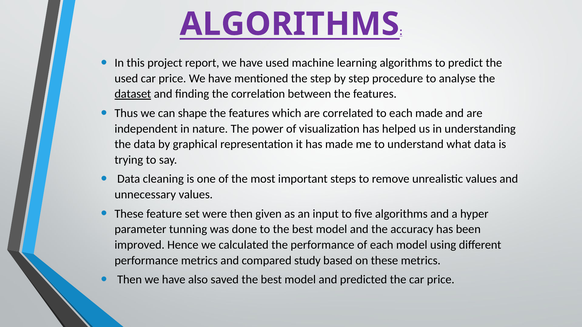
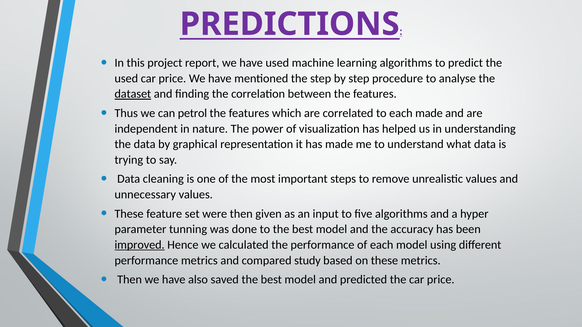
ALGORITHMS at (290, 24): ALGORITHMS -> PREDICTIONS
shape: shape -> petrol
improved underline: none -> present
